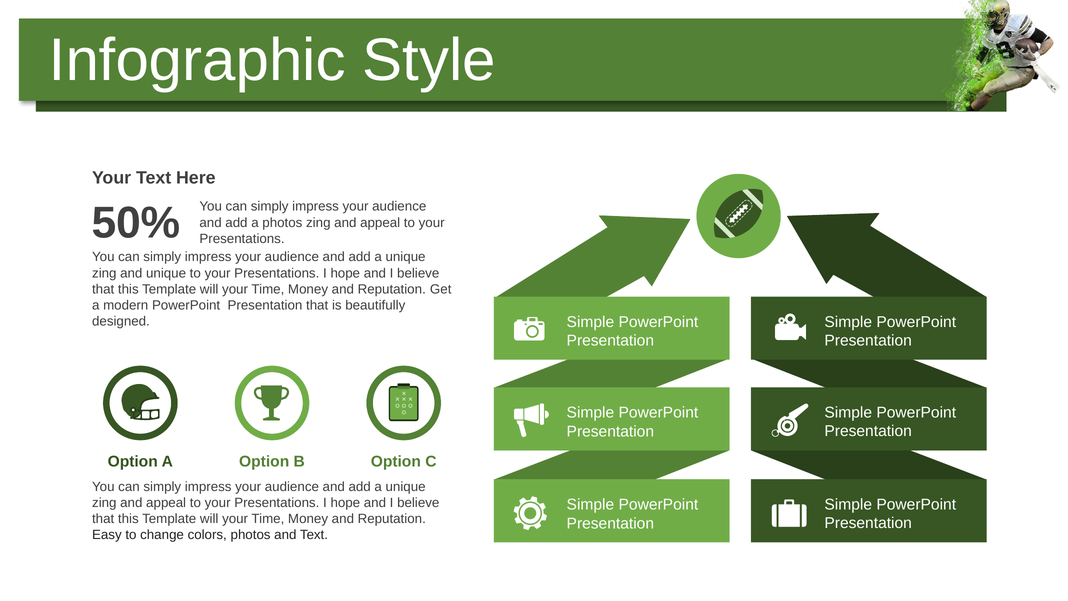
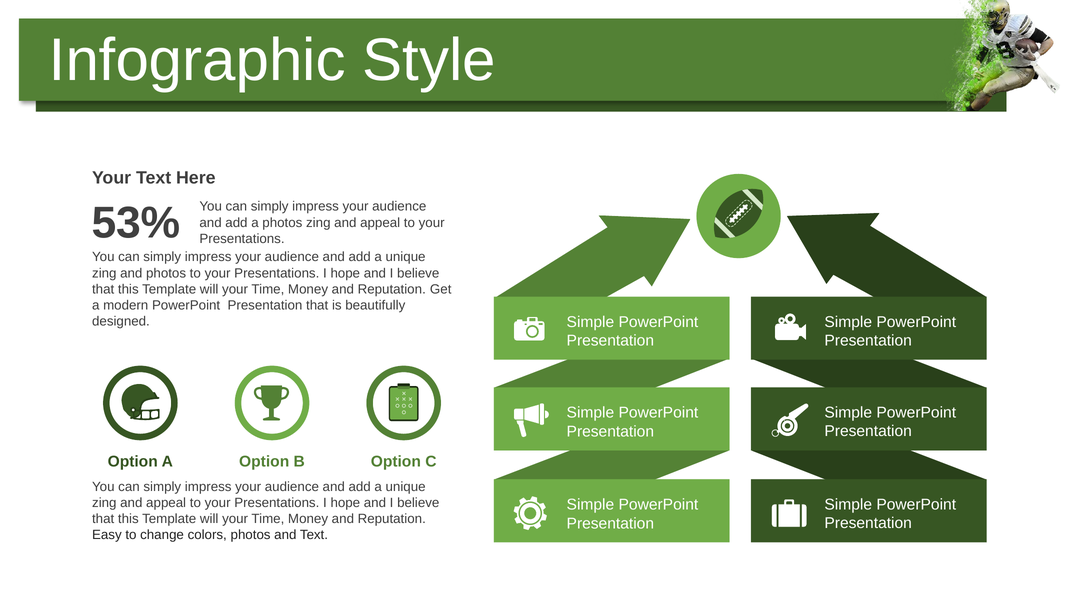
50%: 50% -> 53%
and unique: unique -> photos
